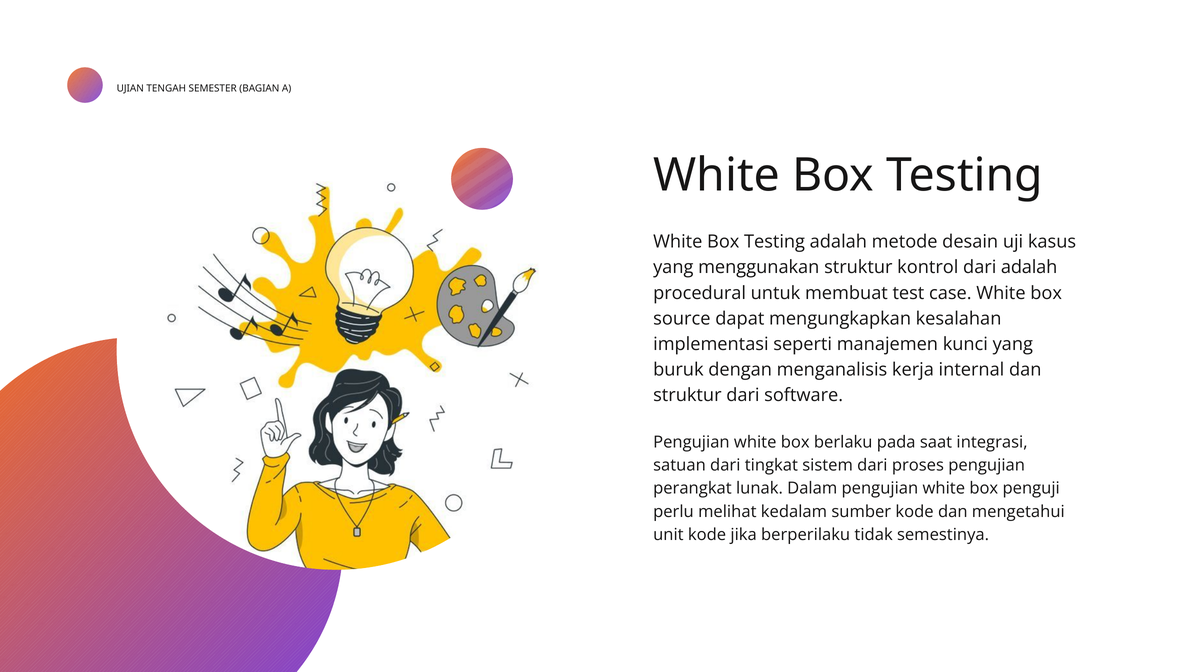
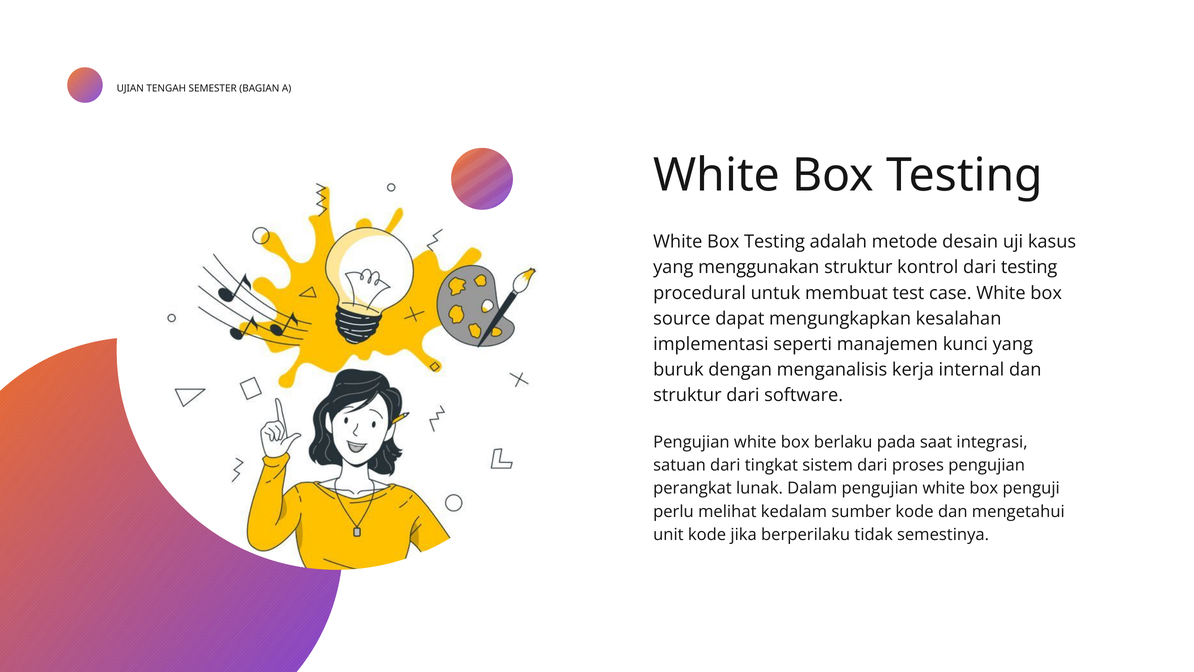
dari adalah: adalah -> testing
